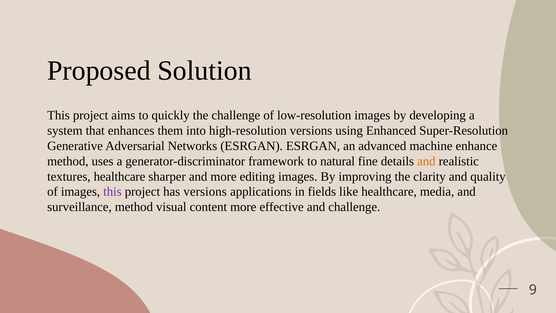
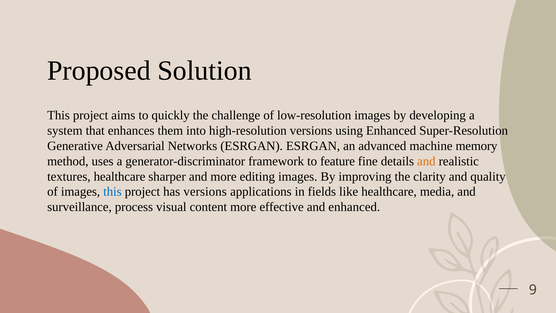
enhance: enhance -> memory
natural: natural -> feature
this at (112, 192) colour: purple -> blue
surveillance method: method -> process
and challenge: challenge -> enhanced
